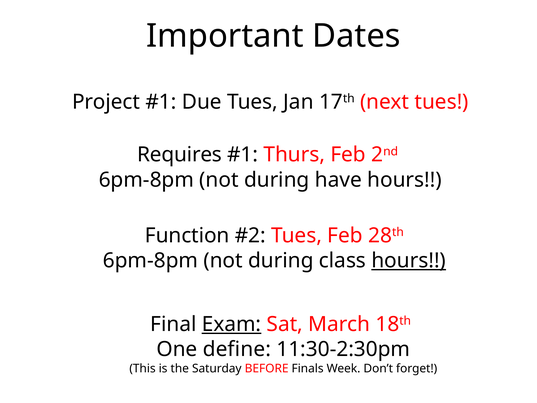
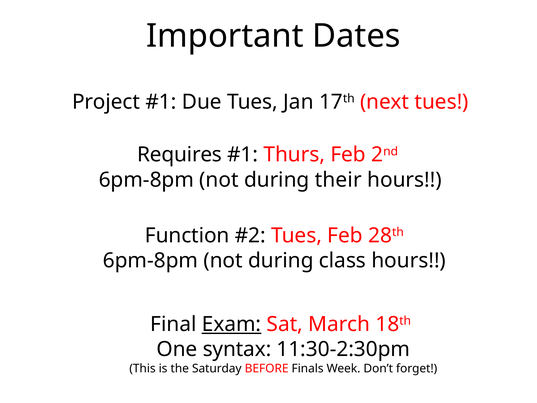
have: have -> their
hours at (409, 261) underline: present -> none
define: define -> syntax
